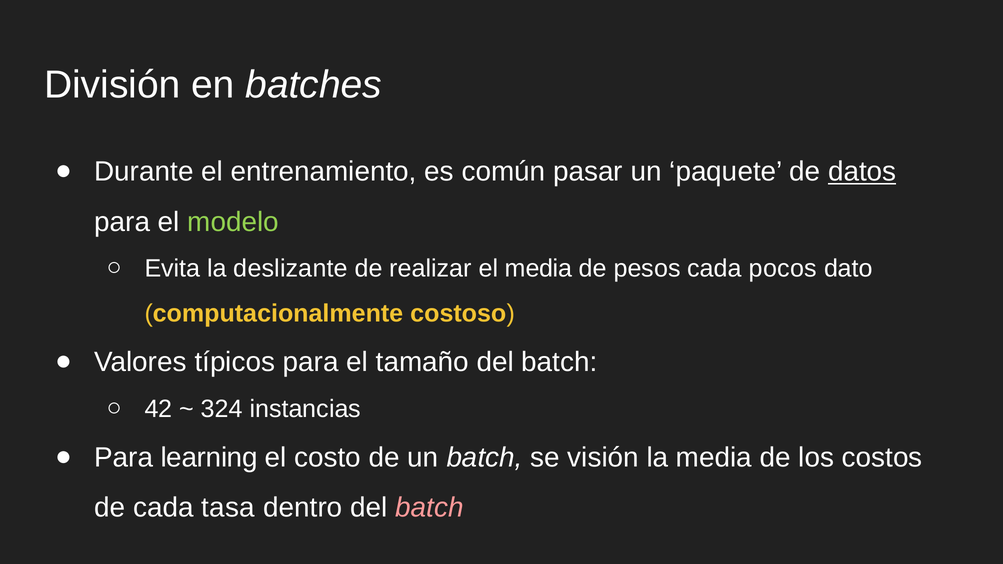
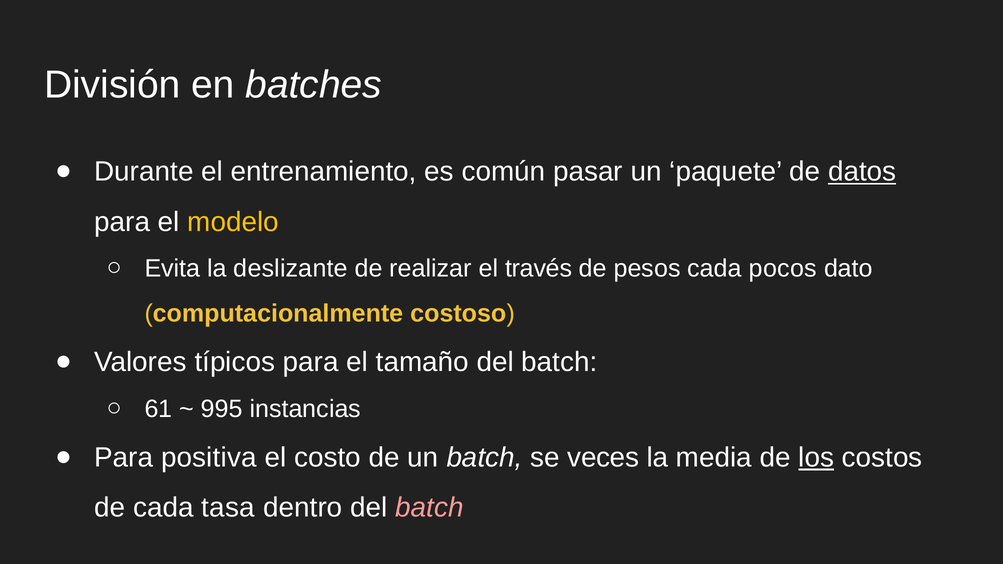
modelo colour: light green -> yellow
el media: media -> través
42: 42 -> 61
324: 324 -> 995
learning: learning -> positiva
visión: visión -> veces
los underline: none -> present
